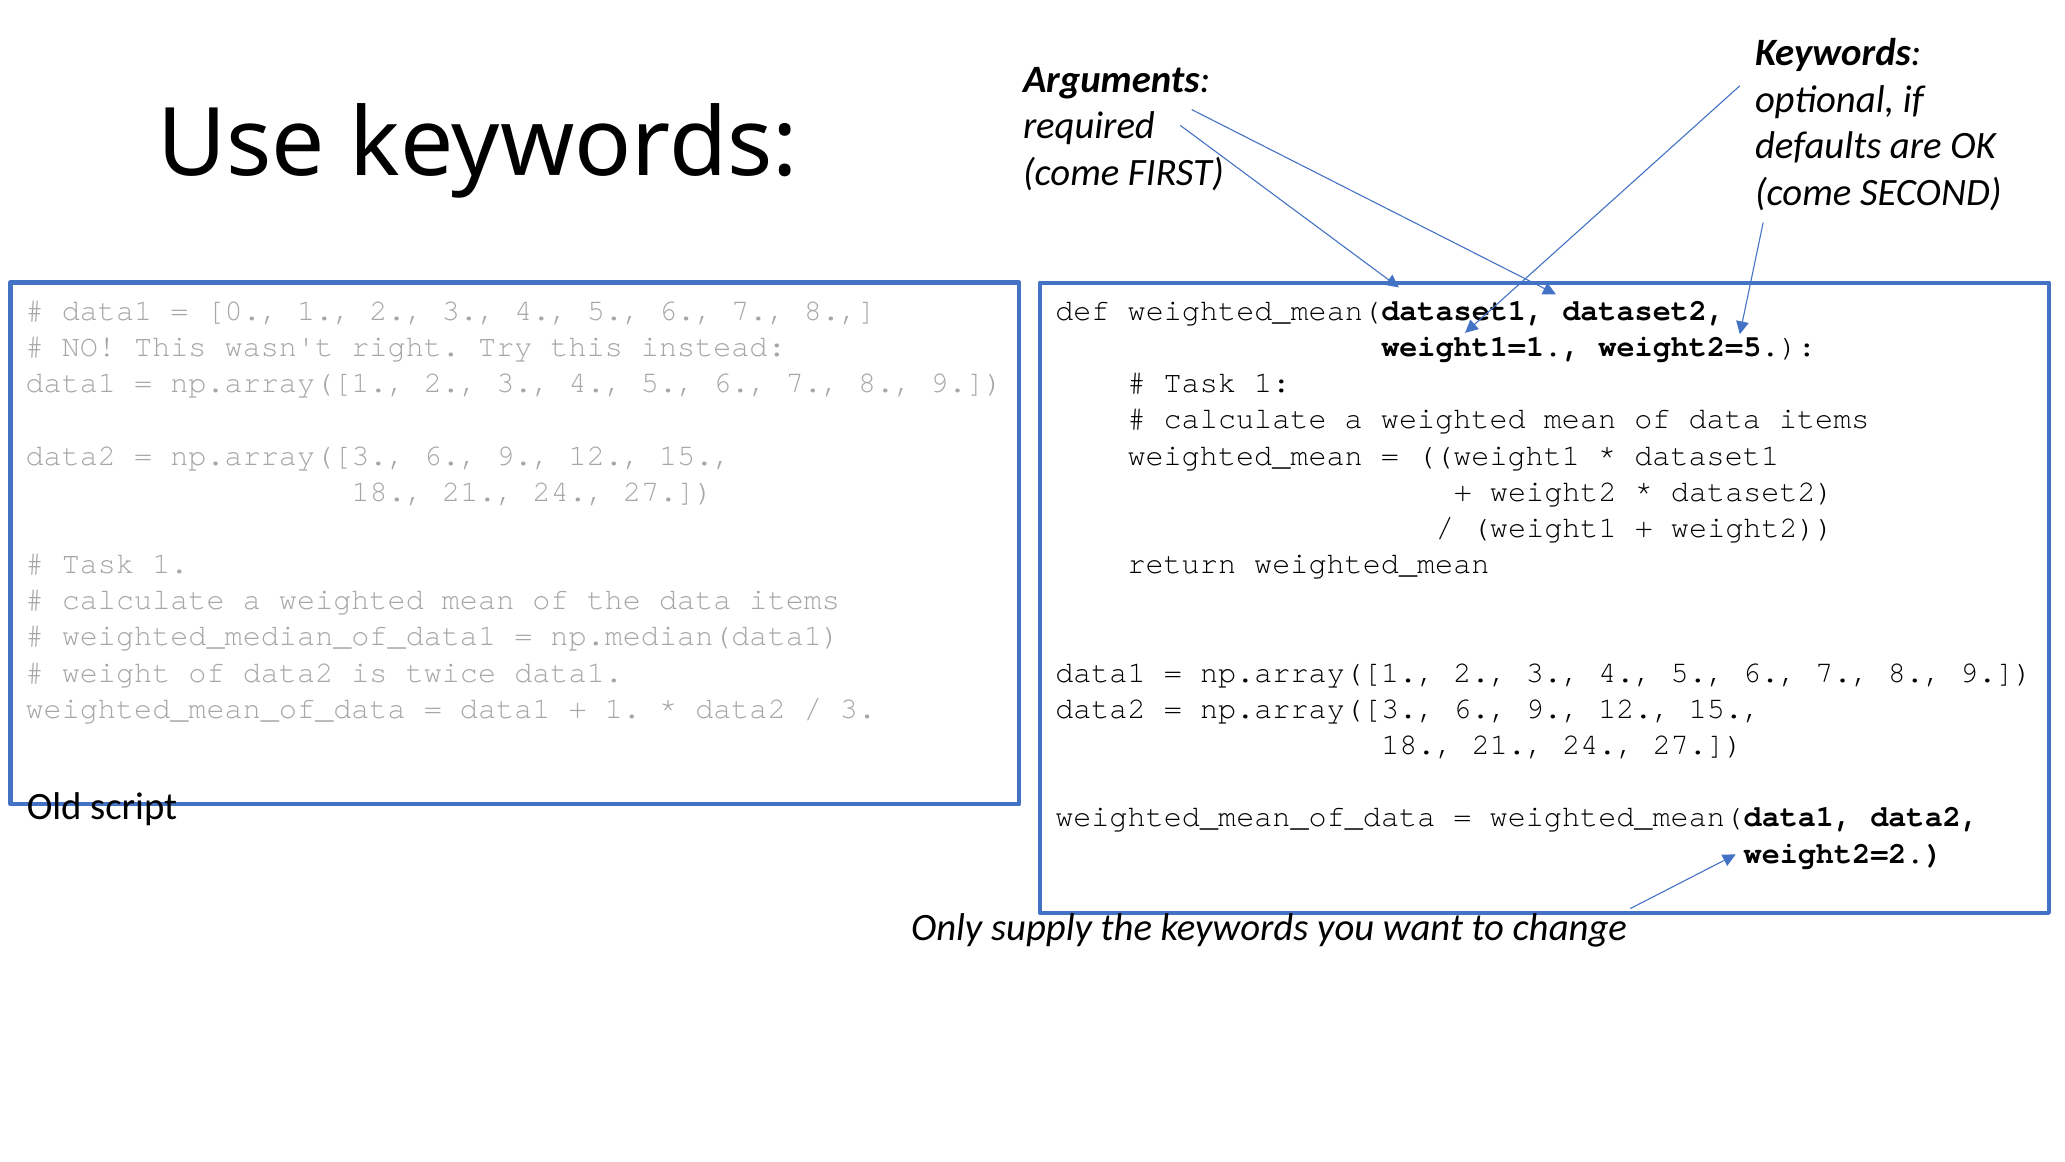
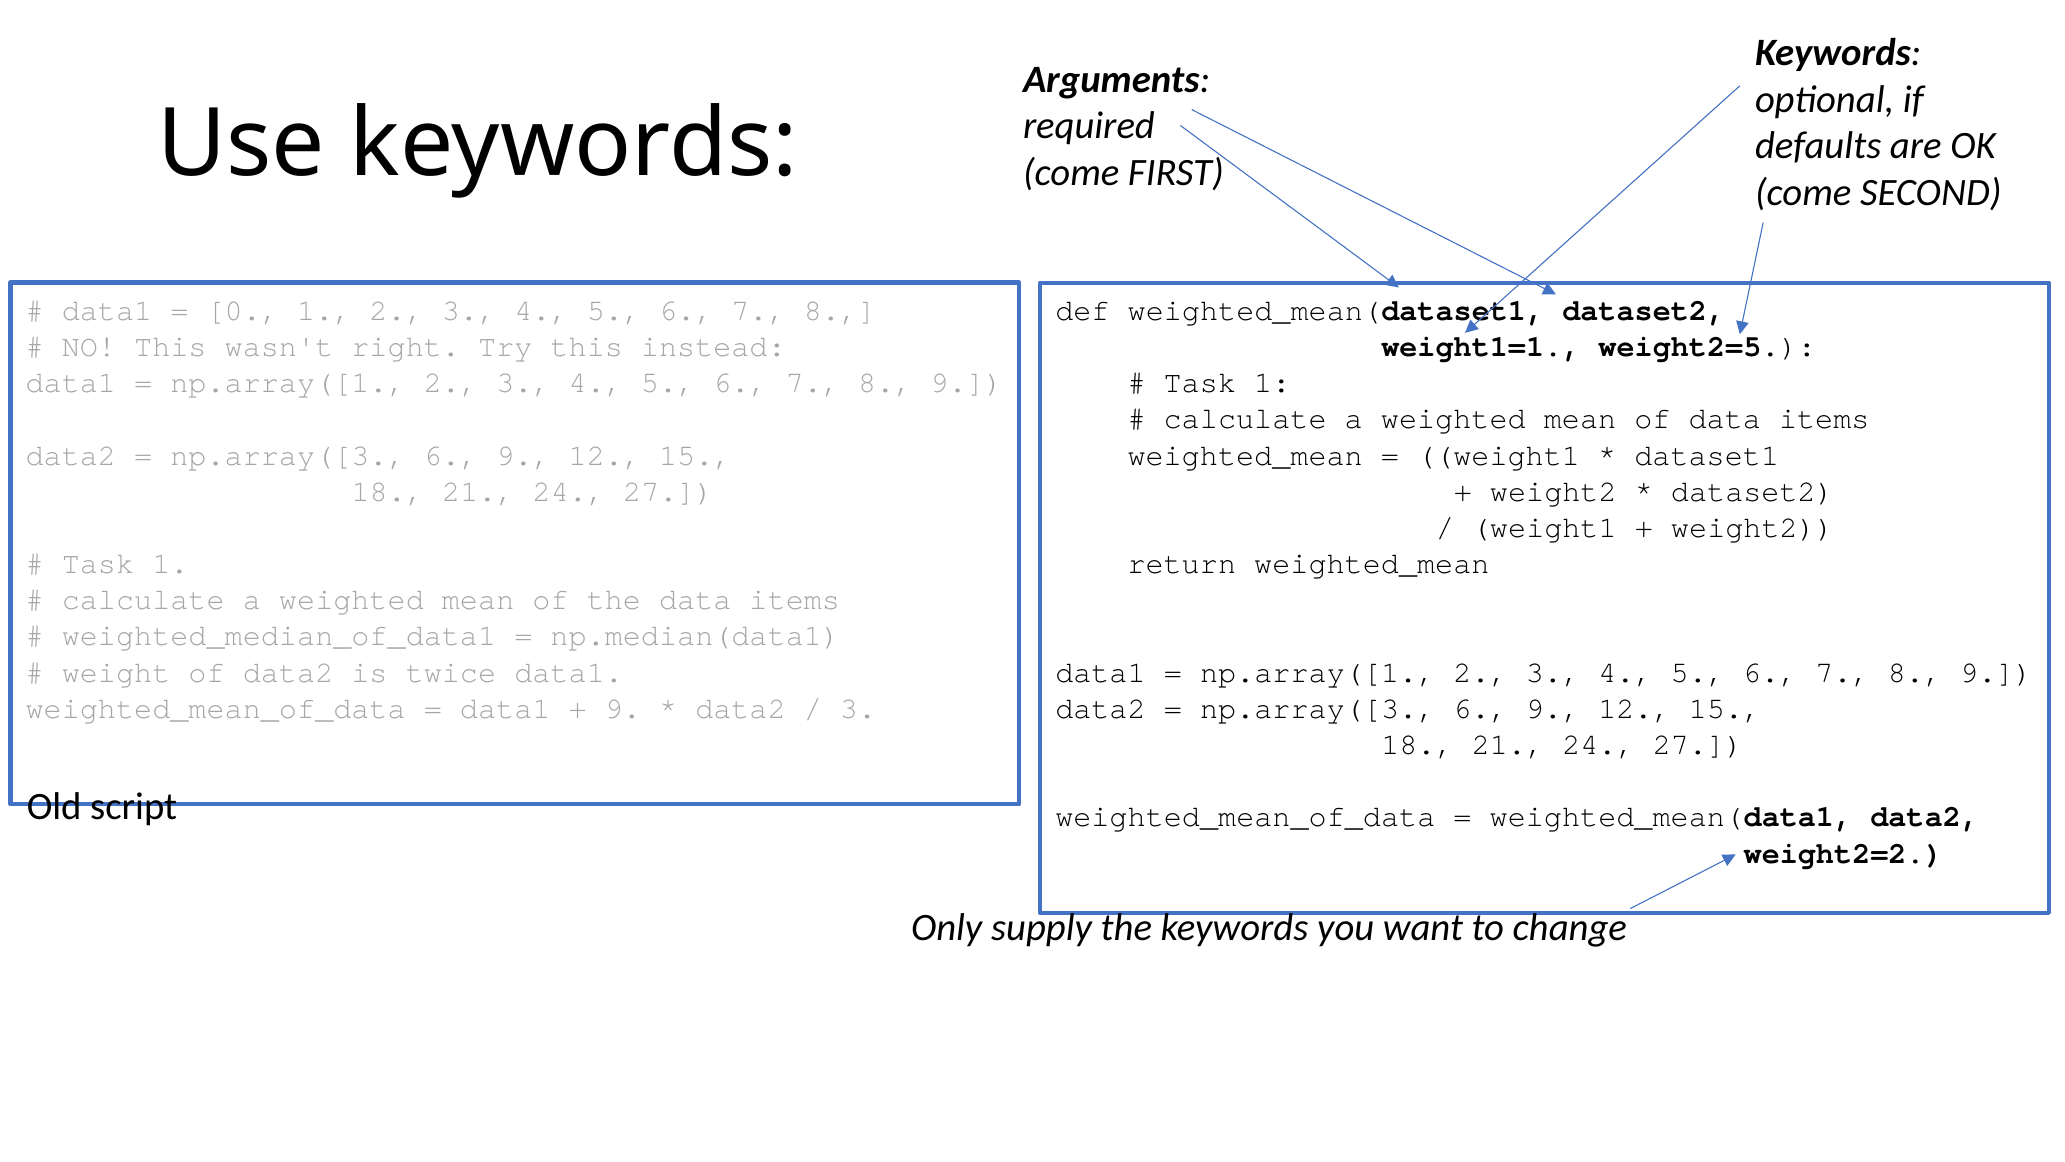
1 at (623, 708): 1 -> 9
